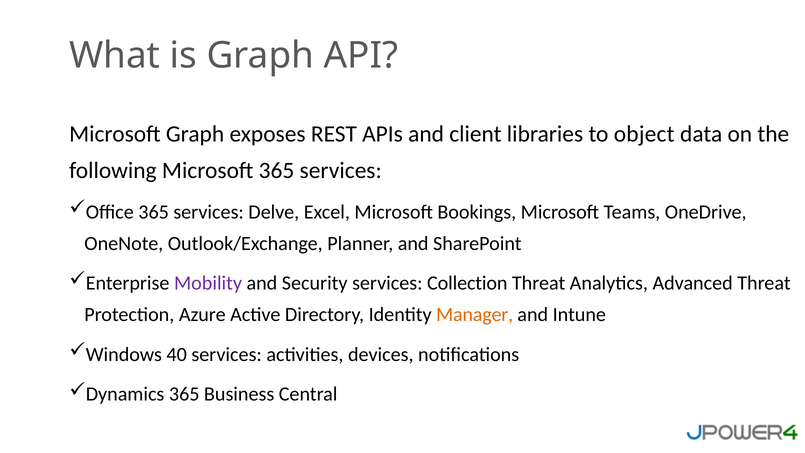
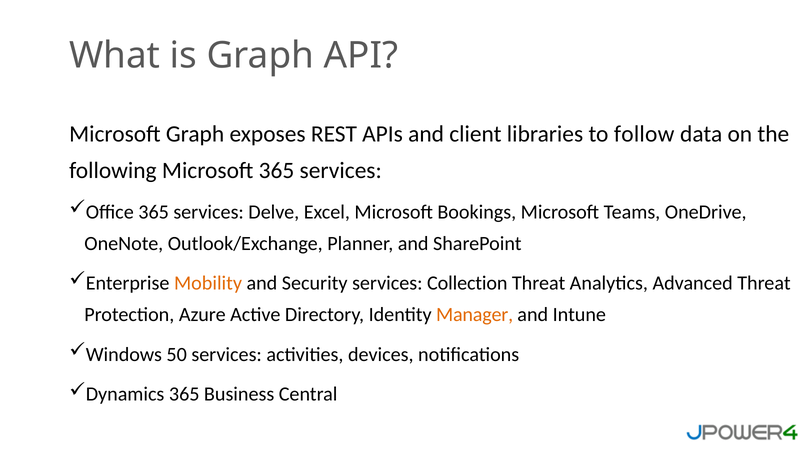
object: object -> follow
Mobility colour: purple -> orange
40: 40 -> 50
